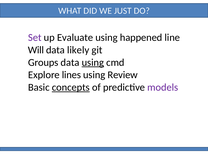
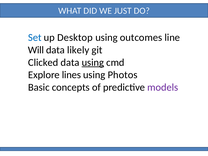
Set colour: purple -> blue
Evaluate: Evaluate -> Desktop
happened: happened -> outcomes
Groups: Groups -> Clicked
Review: Review -> Photos
concepts underline: present -> none
